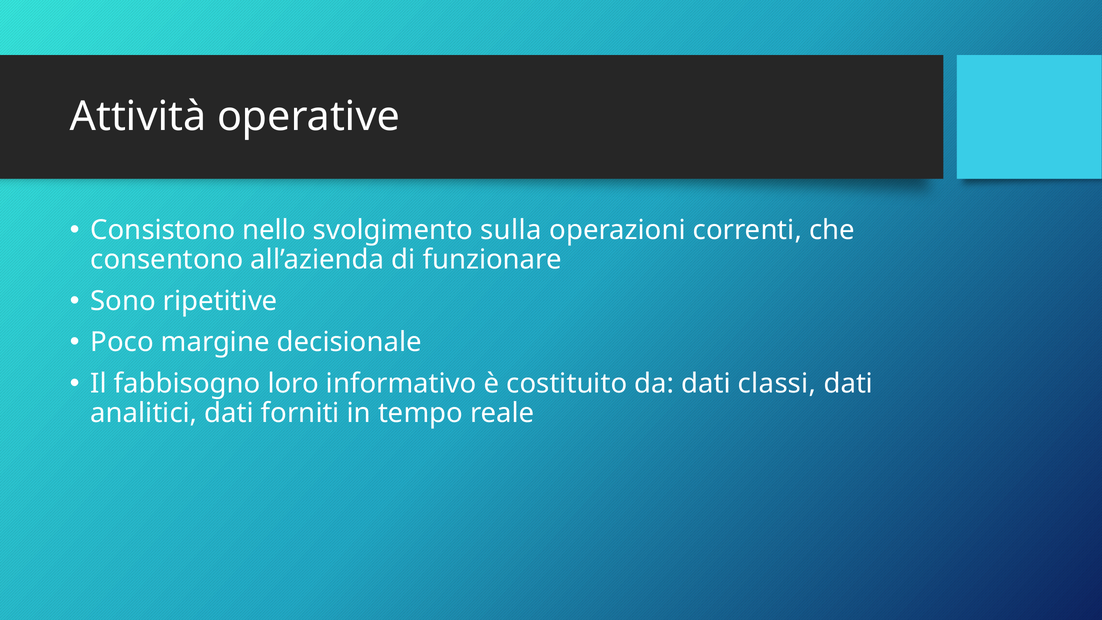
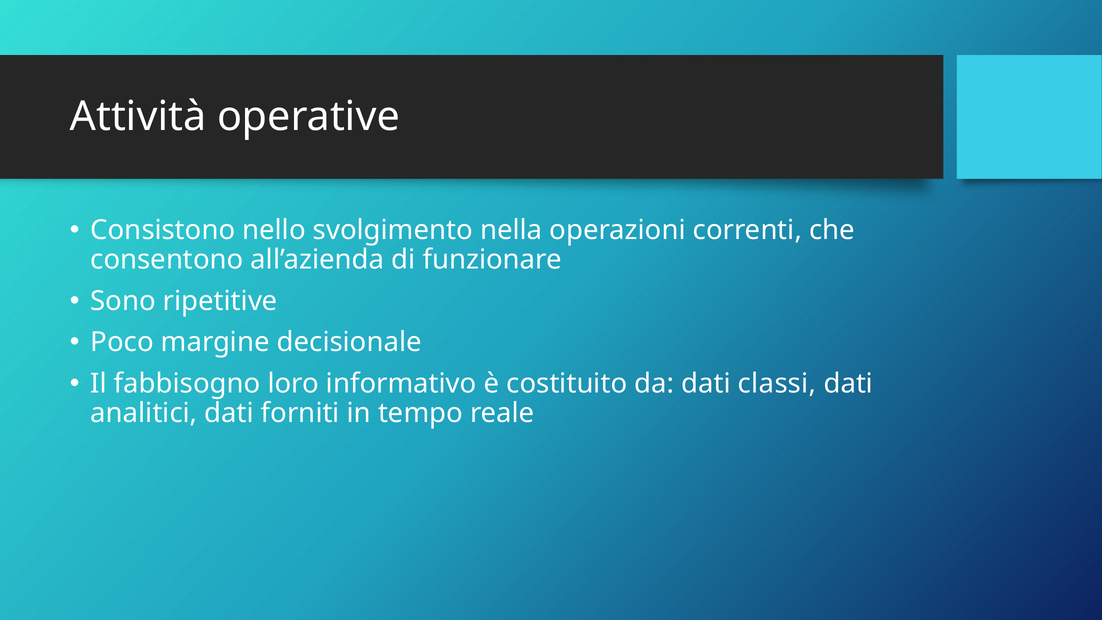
sulla: sulla -> nella
